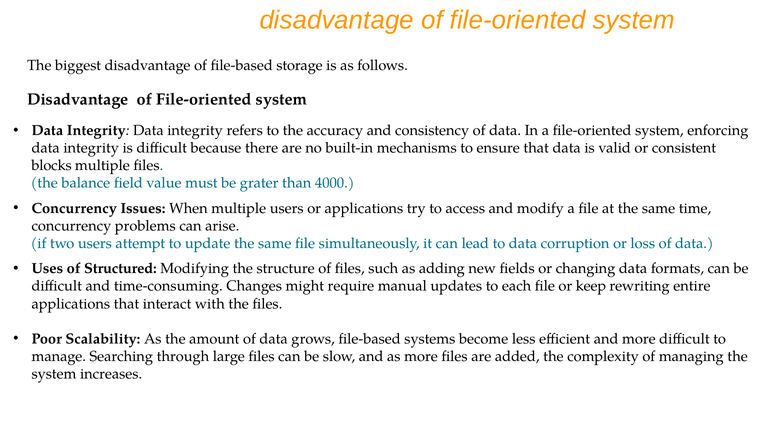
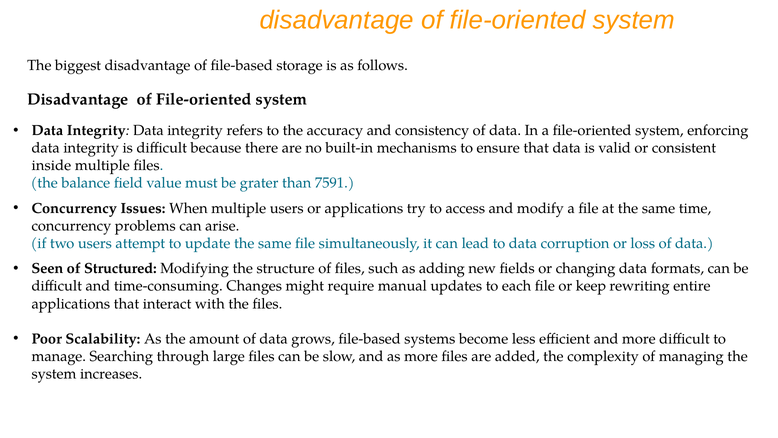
blocks: blocks -> inside
4000: 4000 -> 7591
Uses: Uses -> Seen
